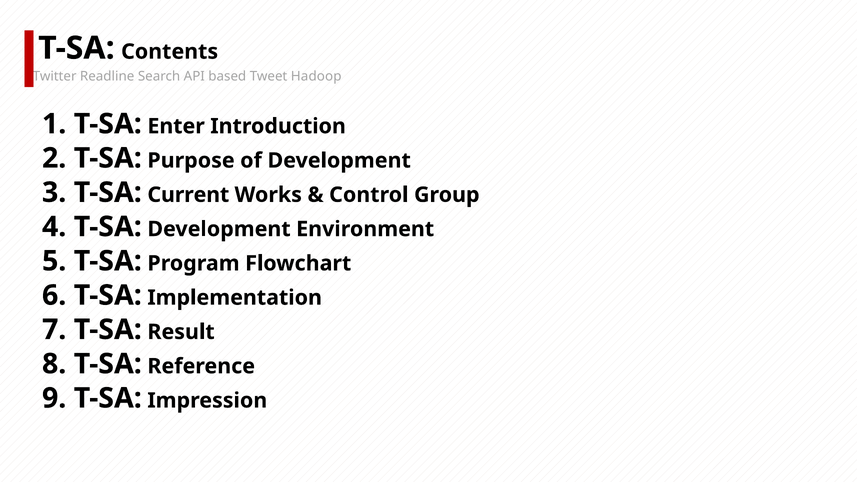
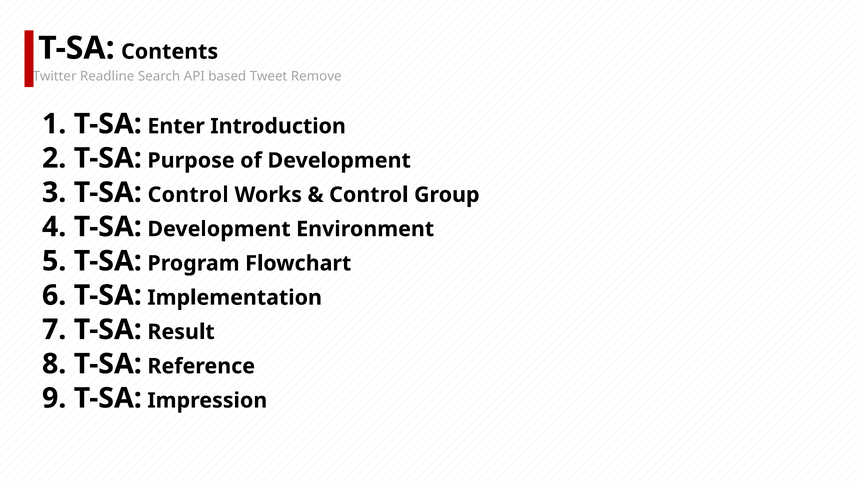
Hadoop: Hadoop -> Remove
T-SA Current: Current -> Control
